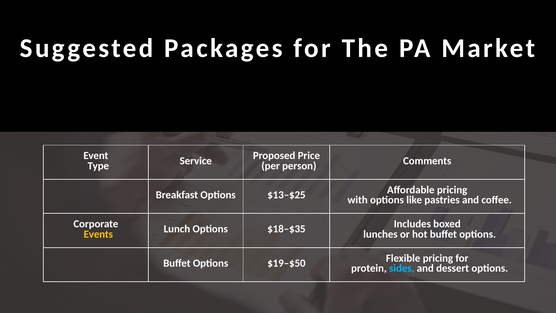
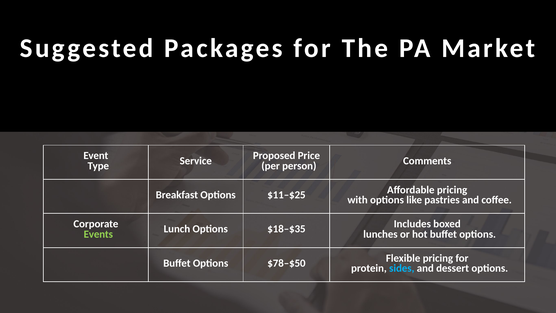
$13–$25: $13–$25 -> $11–$25
Events colour: yellow -> light green
$19–$50: $19–$50 -> $78–$50
